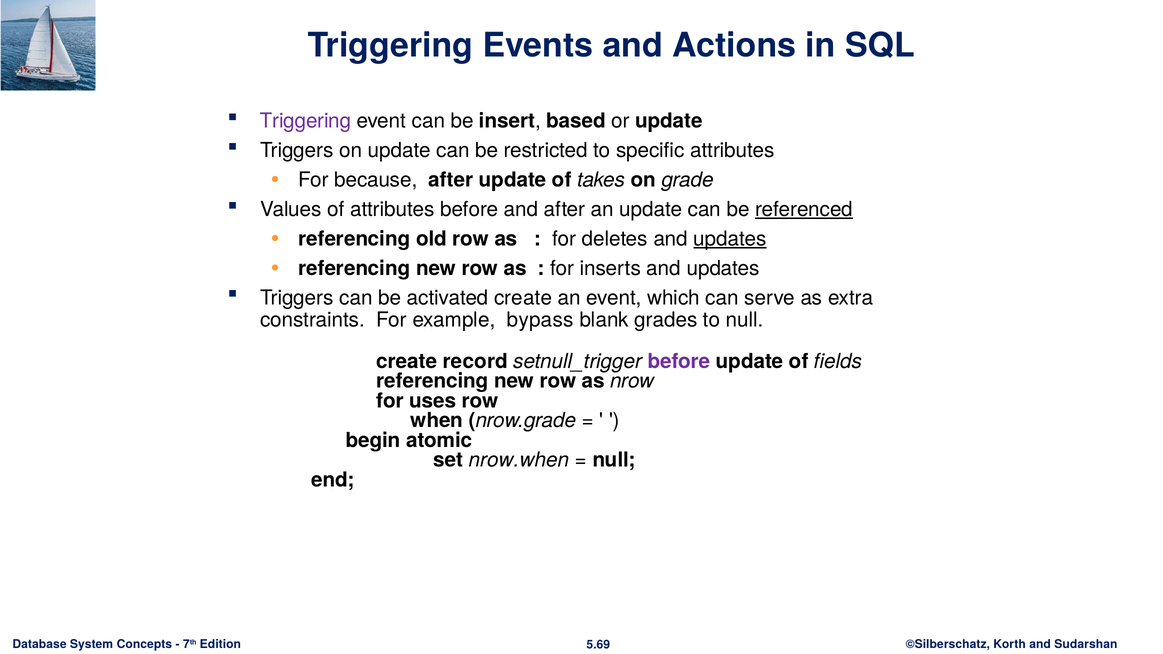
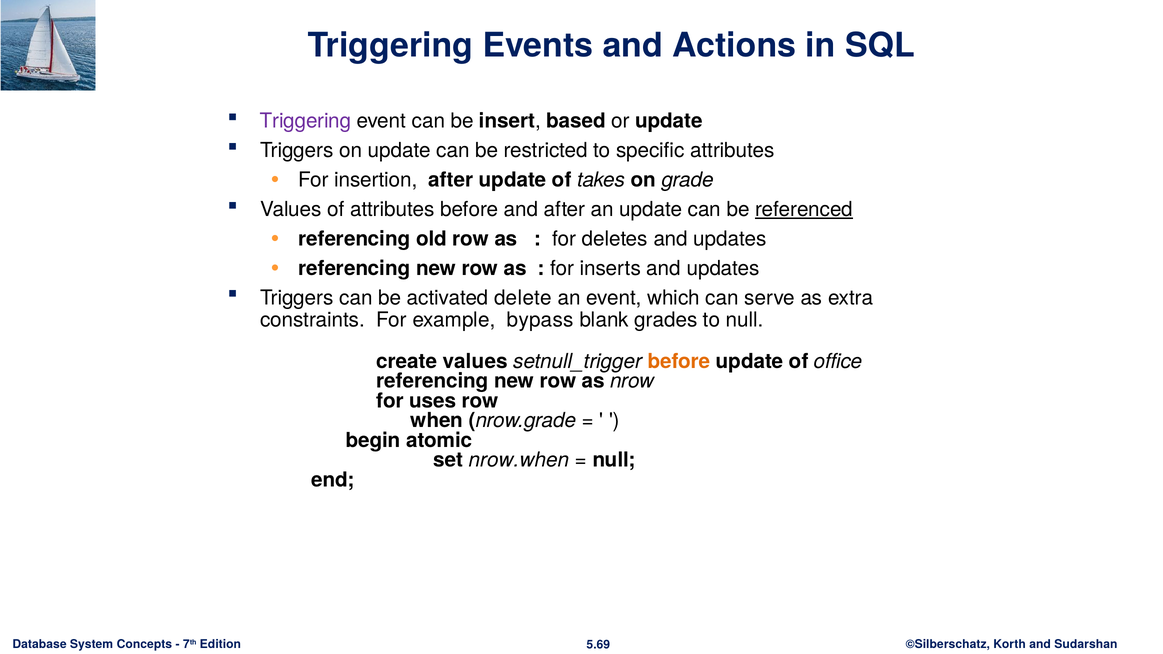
because: because -> insertion
updates at (730, 239) underline: present -> none
activated create: create -> delete
create record: record -> values
before at (679, 361) colour: purple -> orange
fields: fields -> office
